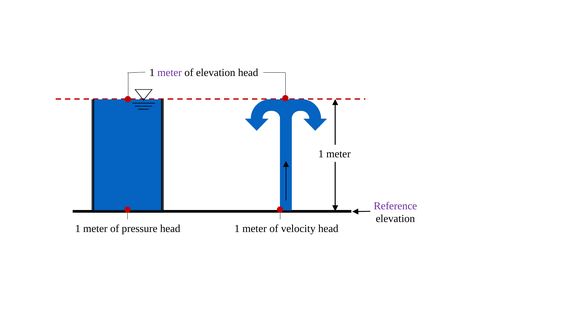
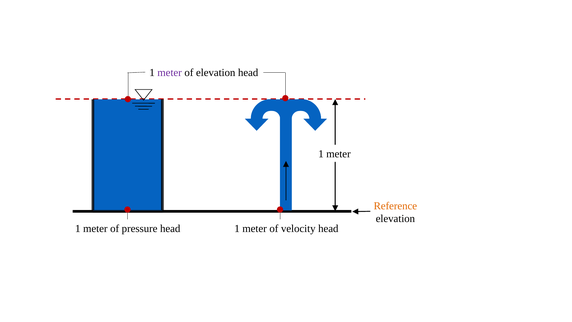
Reference colour: purple -> orange
